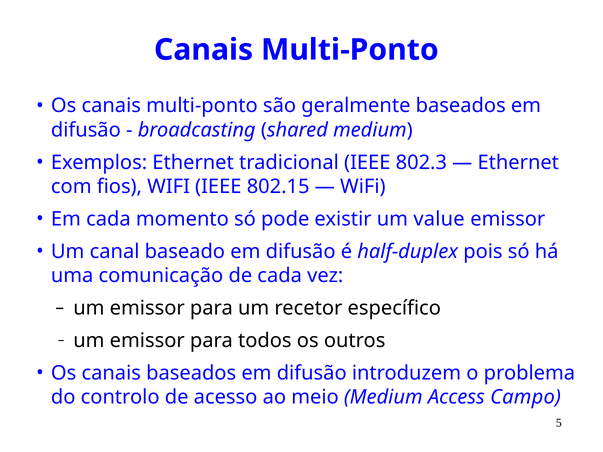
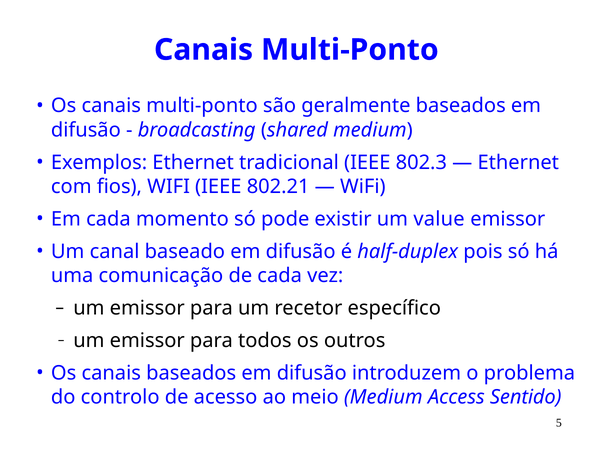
802.15: 802.15 -> 802.21
Campo: Campo -> Sentido
